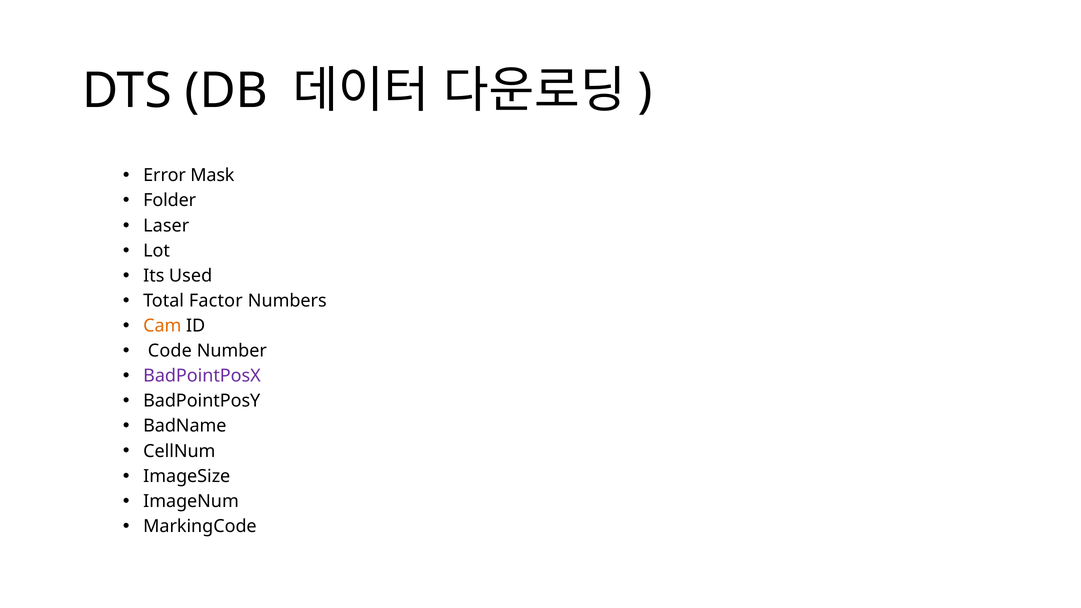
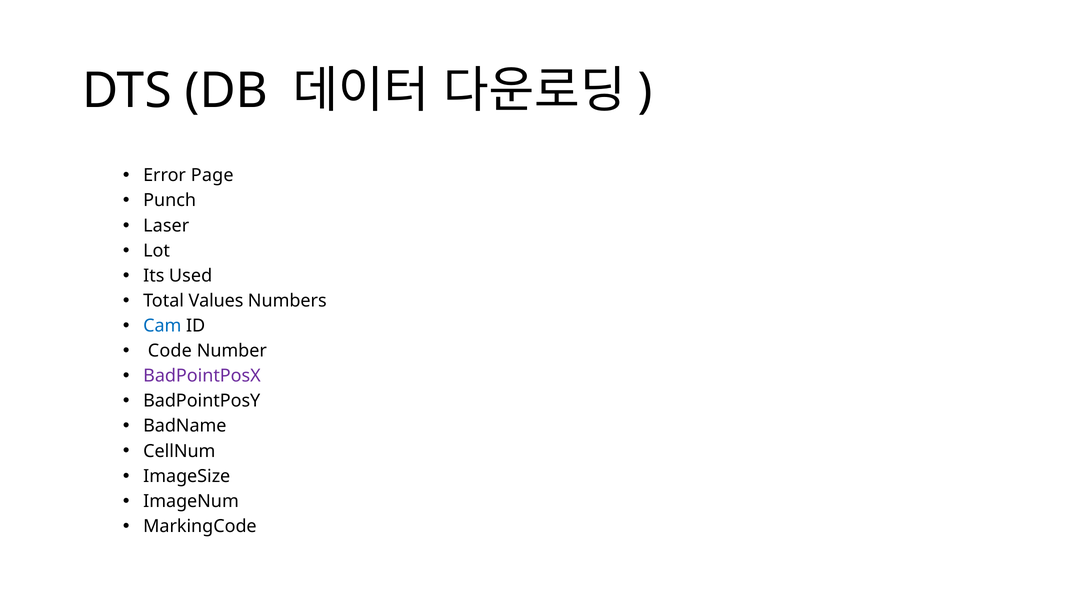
Mask: Mask -> Page
Folder: Folder -> Punch
Factor: Factor -> Values
Cam colour: orange -> blue
